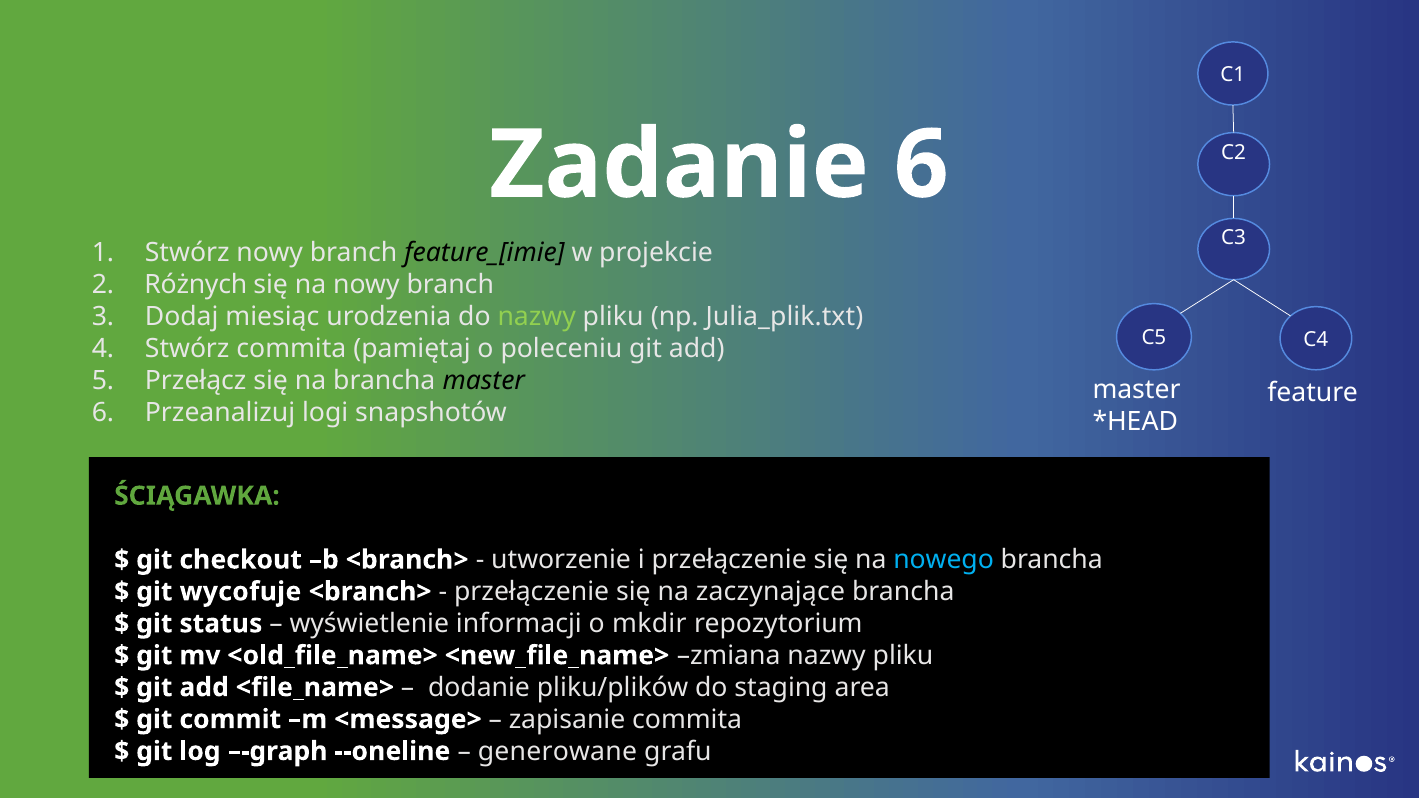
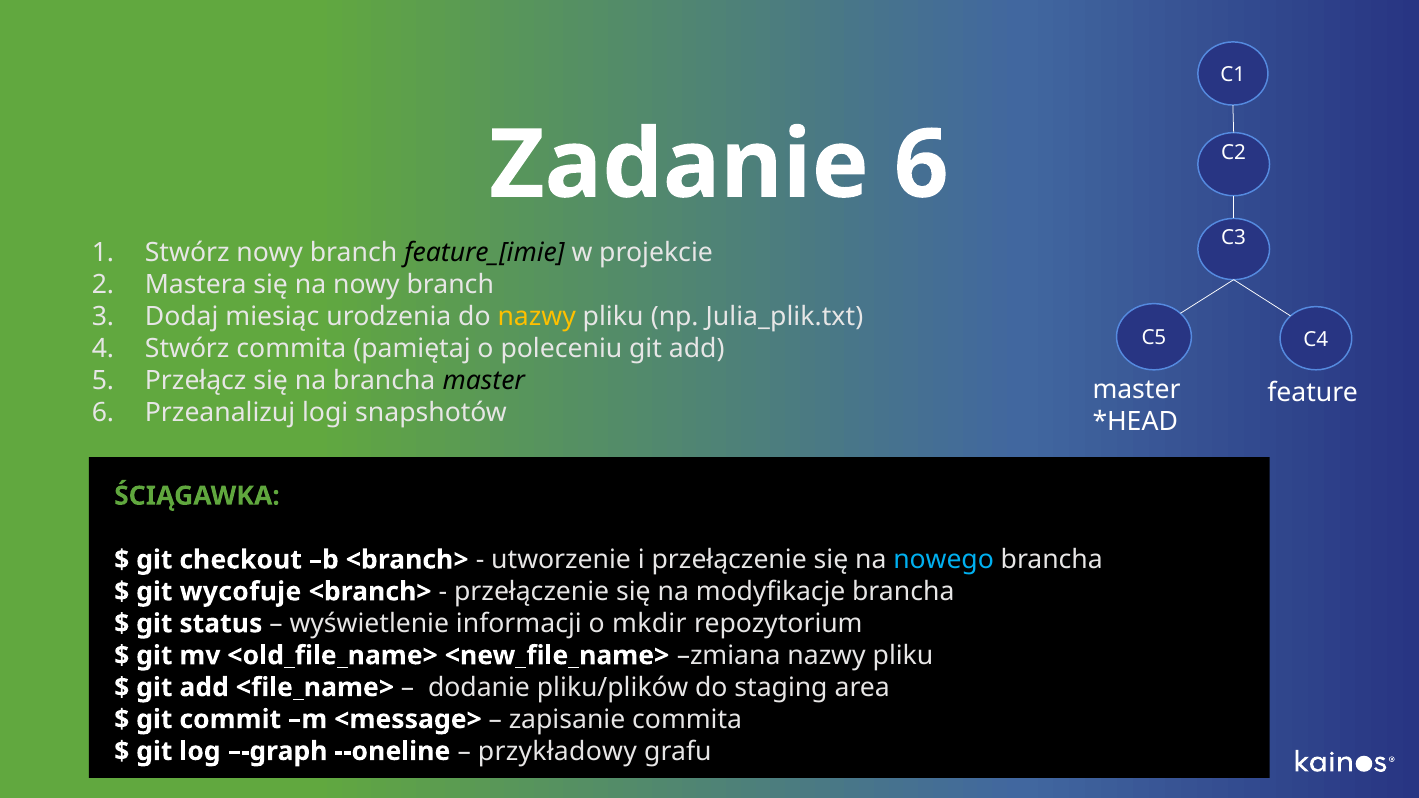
Różnych: Różnych -> Mastera
nazwy at (537, 317) colour: light green -> yellow
zaczynające: zaczynające -> modyfikacje
generowane: generowane -> przykładowy
